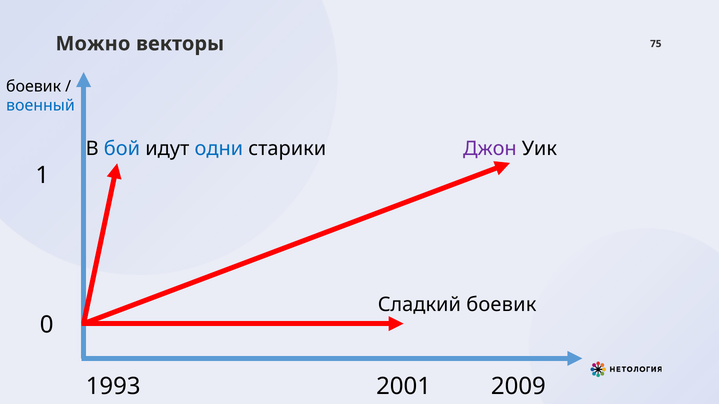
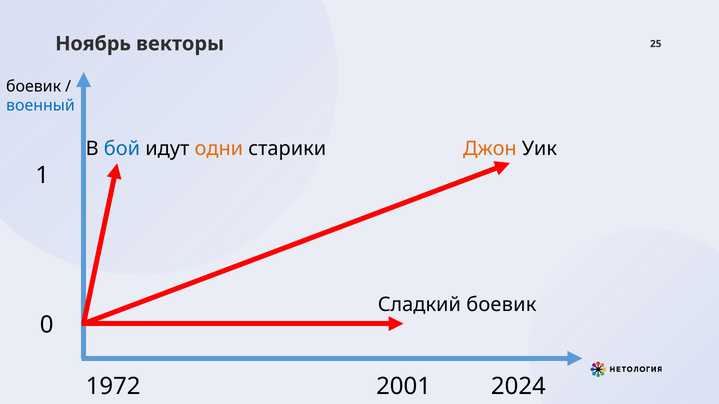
Можно: Можно -> Ноябрь
75: 75 -> 25
одни colour: blue -> orange
Джон colour: purple -> orange
1993: 1993 -> 1972
2009: 2009 -> 2024
